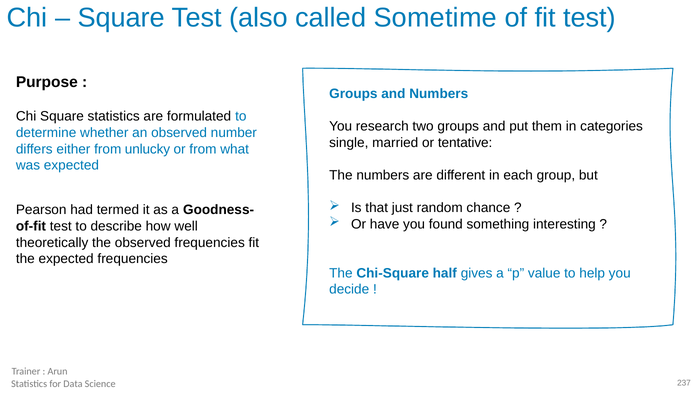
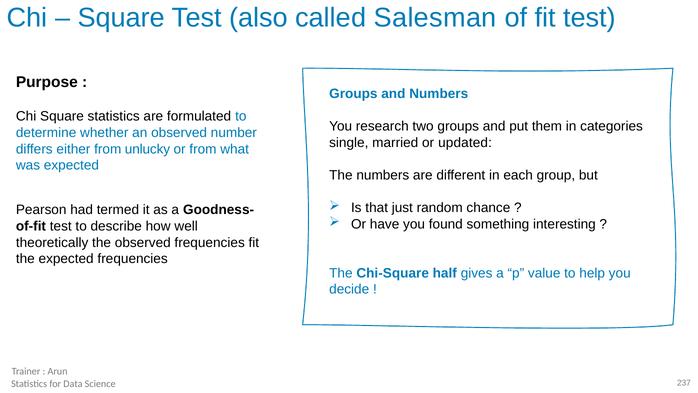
Sometime: Sometime -> Salesman
tentative: tentative -> updated
